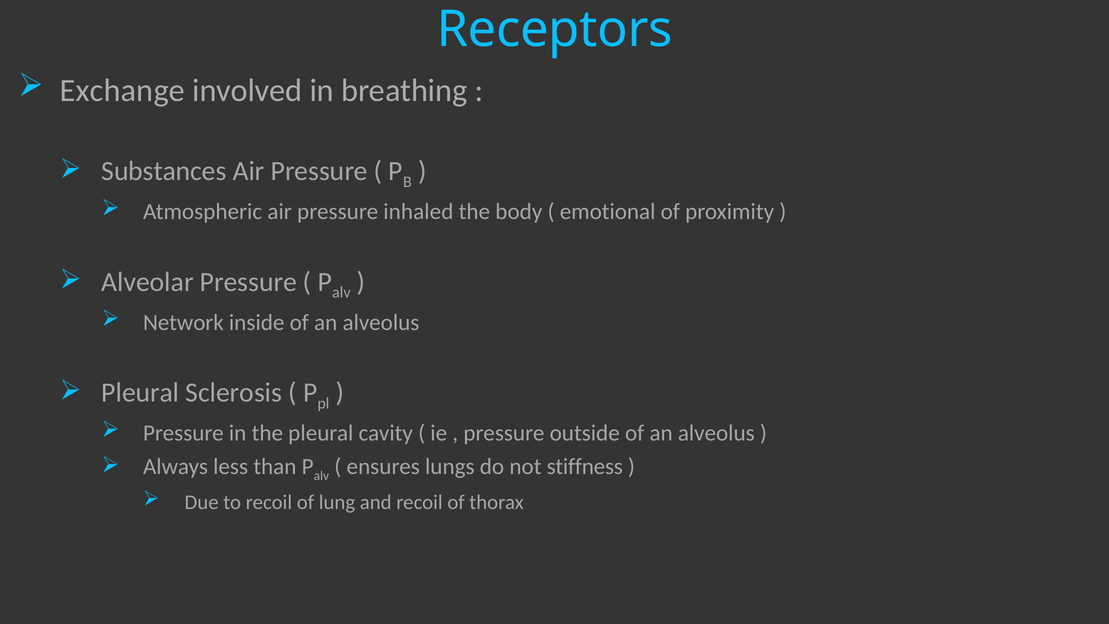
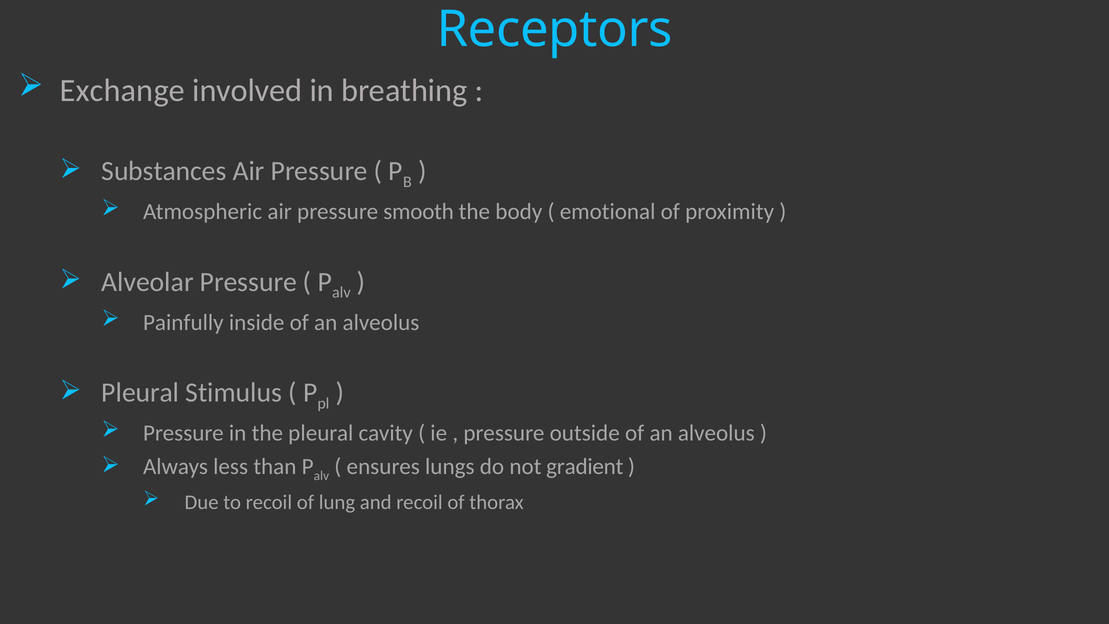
inhaled: inhaled -> smooth
Network: Network -> Painfully
Sclerosis: Sclerosis -> Stimulus
stiffness: stiffness -> gradient
